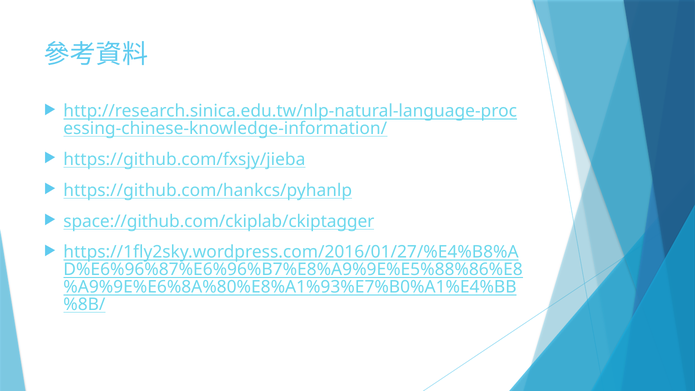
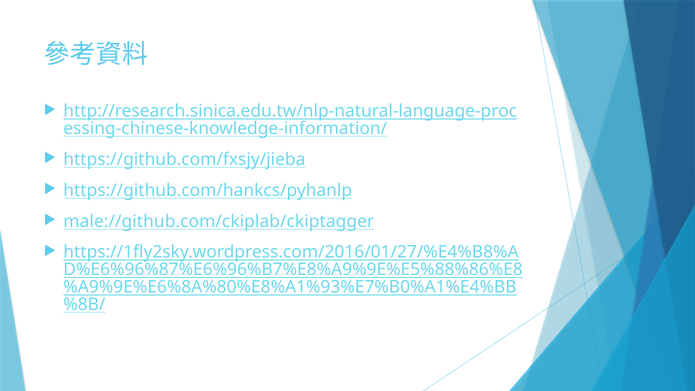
space://github.com/ckiplab/ckiptagger: space://github.com/ckiplab/ckiptagger -> male://github.com/ckiplab/ckiptagger
